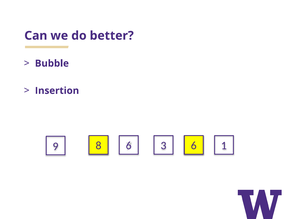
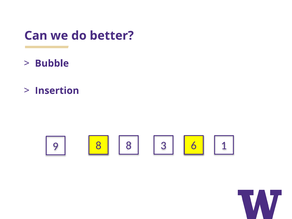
6 at (129, 146): 6 -> 8
